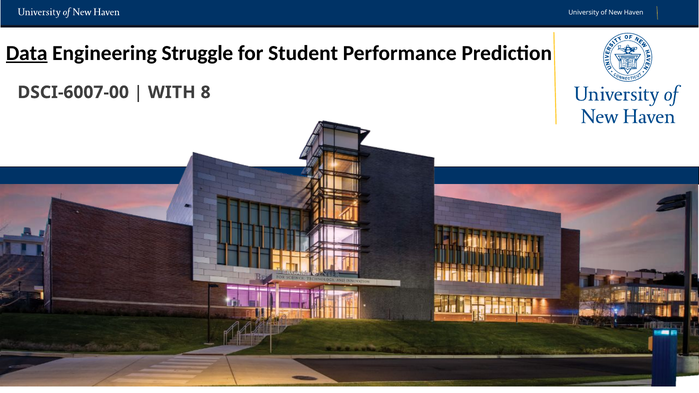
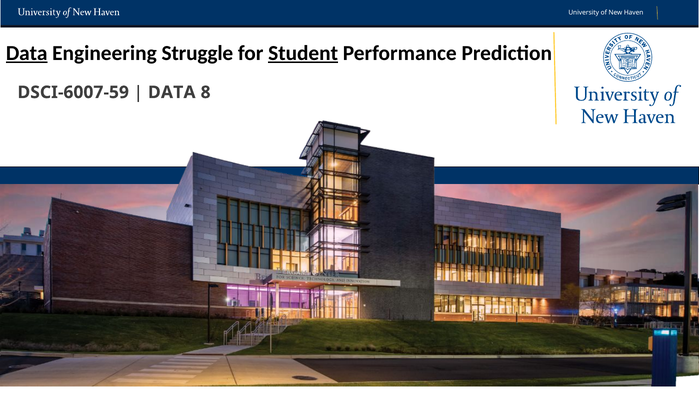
Student underline: none -> present
DSCI-6007-00: DSCI-6007-00 -> DSCI-6007-59
WITH at (172, 92): WITH -> DATA
